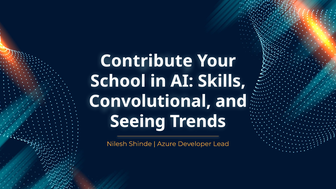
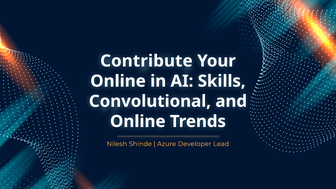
School at (118, 81): School -> Online
Seeing at (138, 121): Seeing -> Online
